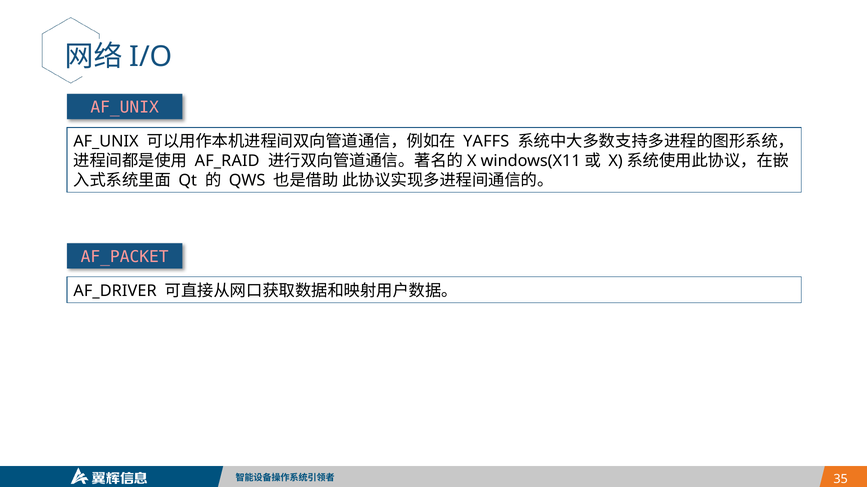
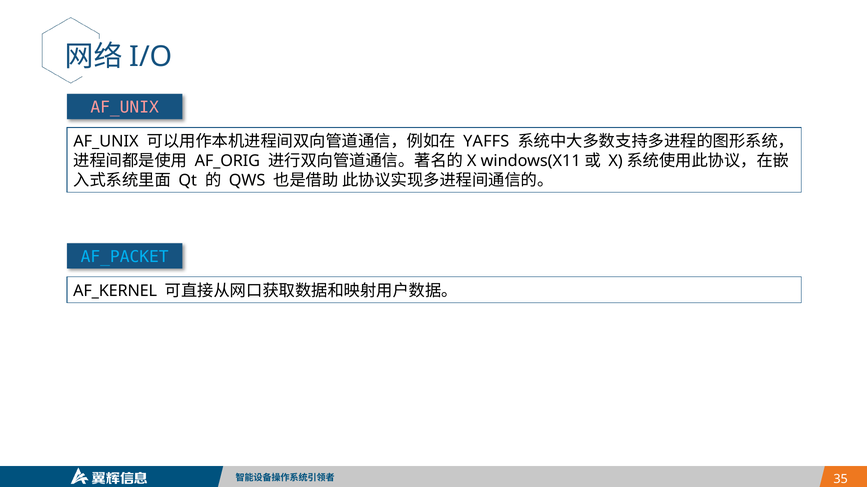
AF_RAID: AF_RAID -> AF_ORIG
AF_PACKET colour: pink -> light blue
AF_DRIVER: AF_DRIVER -> AF_KERNEL
